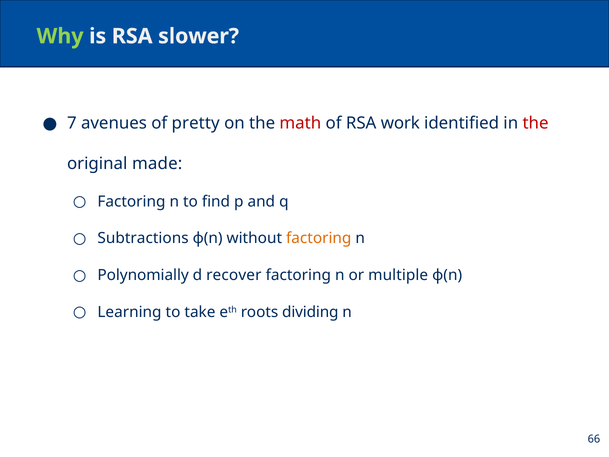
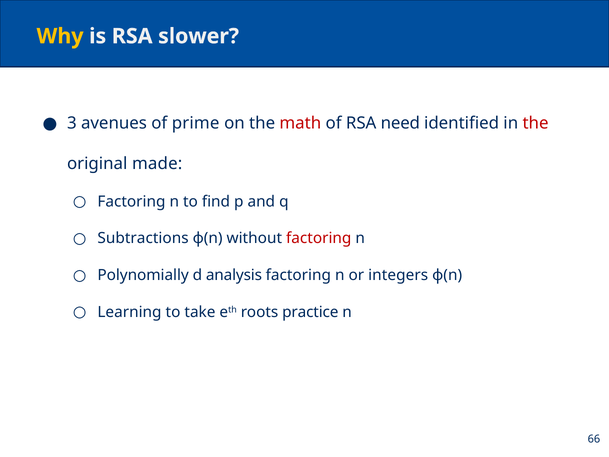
Why colour: light green -> yellow
7: 7 -> 3
pretty: pretty -> prime
work: work -> need
factoring at (319, 238) colour: orange -> red
recover: recover -> analysis
multiple: multiple -> integers
dividing: dividing -> practice
